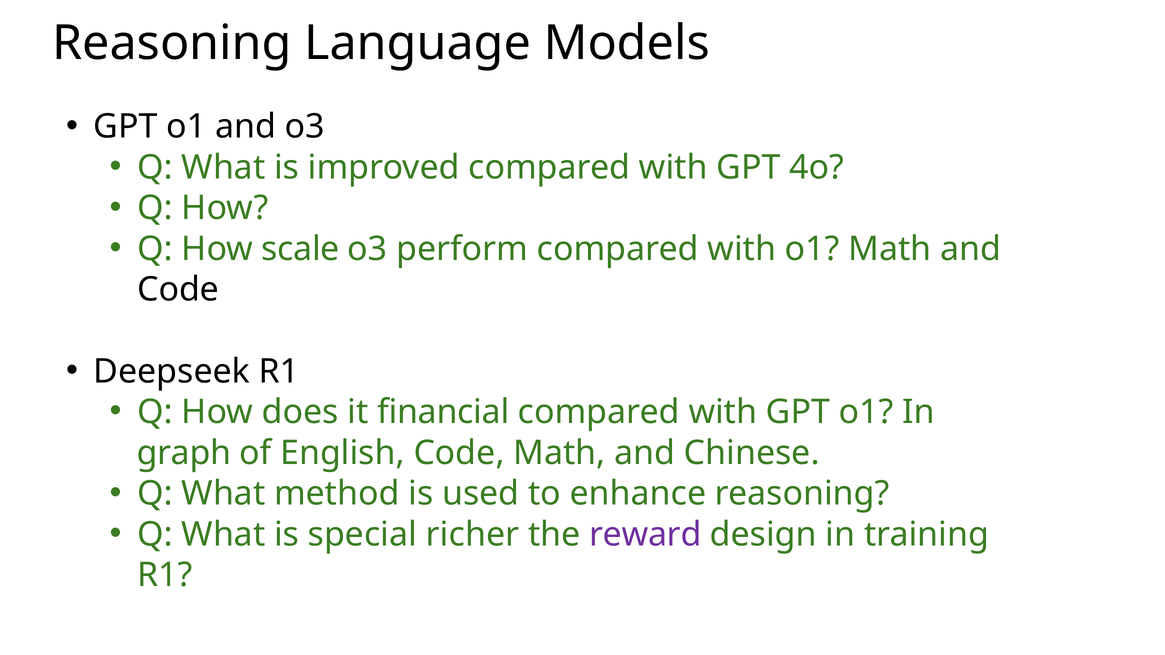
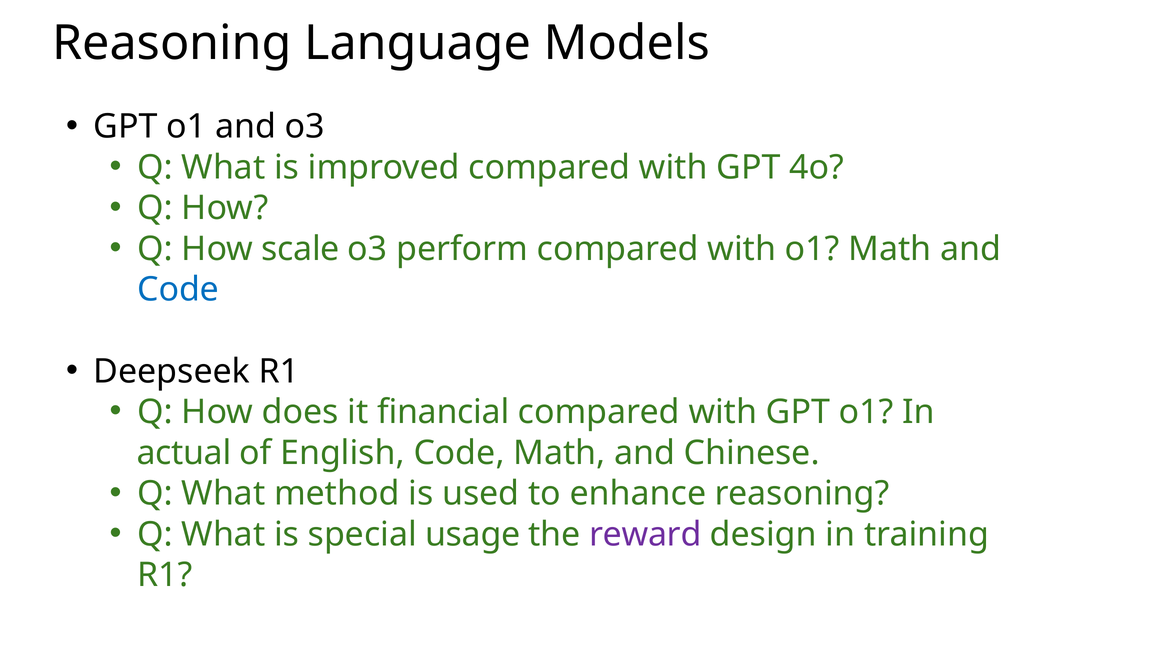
Code at (178, 290) colour: black -> blue
graph: graph -> actual
richer: richer -> usage
